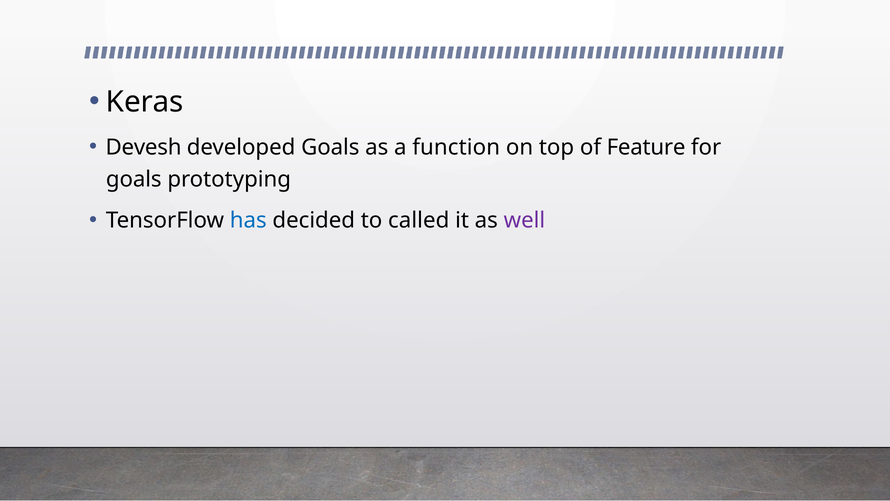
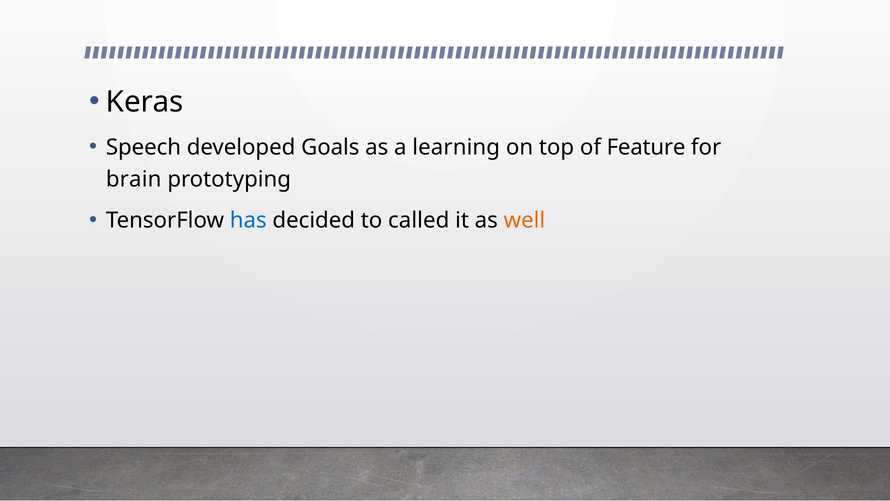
Devesh: Devesh -> Speech
function: function -> learning
goals at (134, 179): goals -> brain
well colour: purple -> orange
